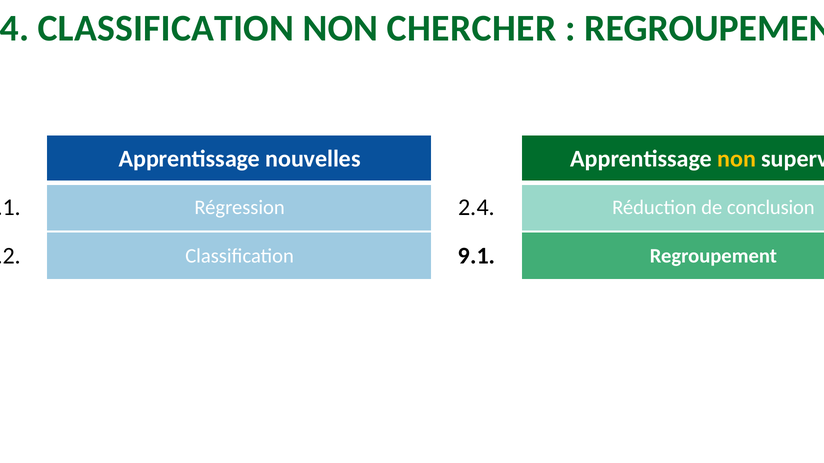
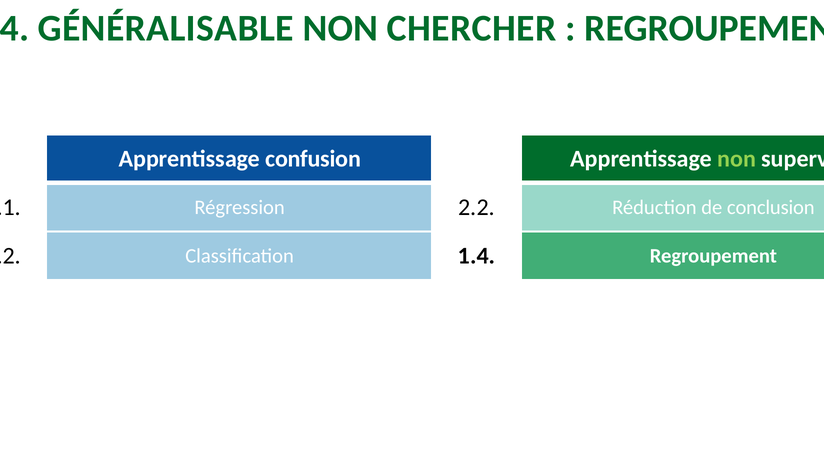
CLASSIFICATION at (166, 28): CLASSIFICATION -> GÉNÉRALISABLE
nouvelles: nouvelles -> confusion
non at (737, 159) colour: yellow -> light green
Régression 2.4: 2.4 -> 2.2
9.1: 9.1 -> 1.4
